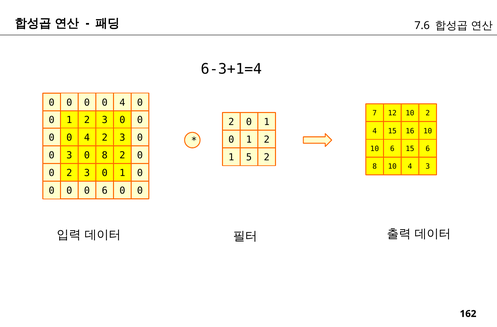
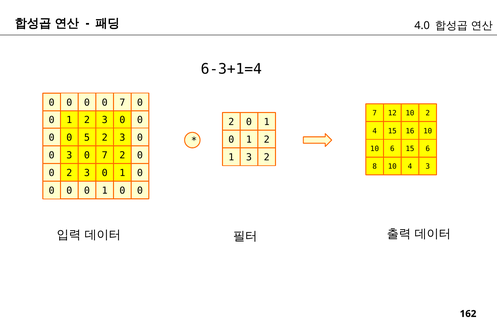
7.6: 7.6 -> 4.0
4 at (122, 102): 4 -> 7
4 at (87, 137): 4 -> 5
3 0 8: 8 -> 7
1 5: 5 -> 3
0 0 6: 6 -> 1
